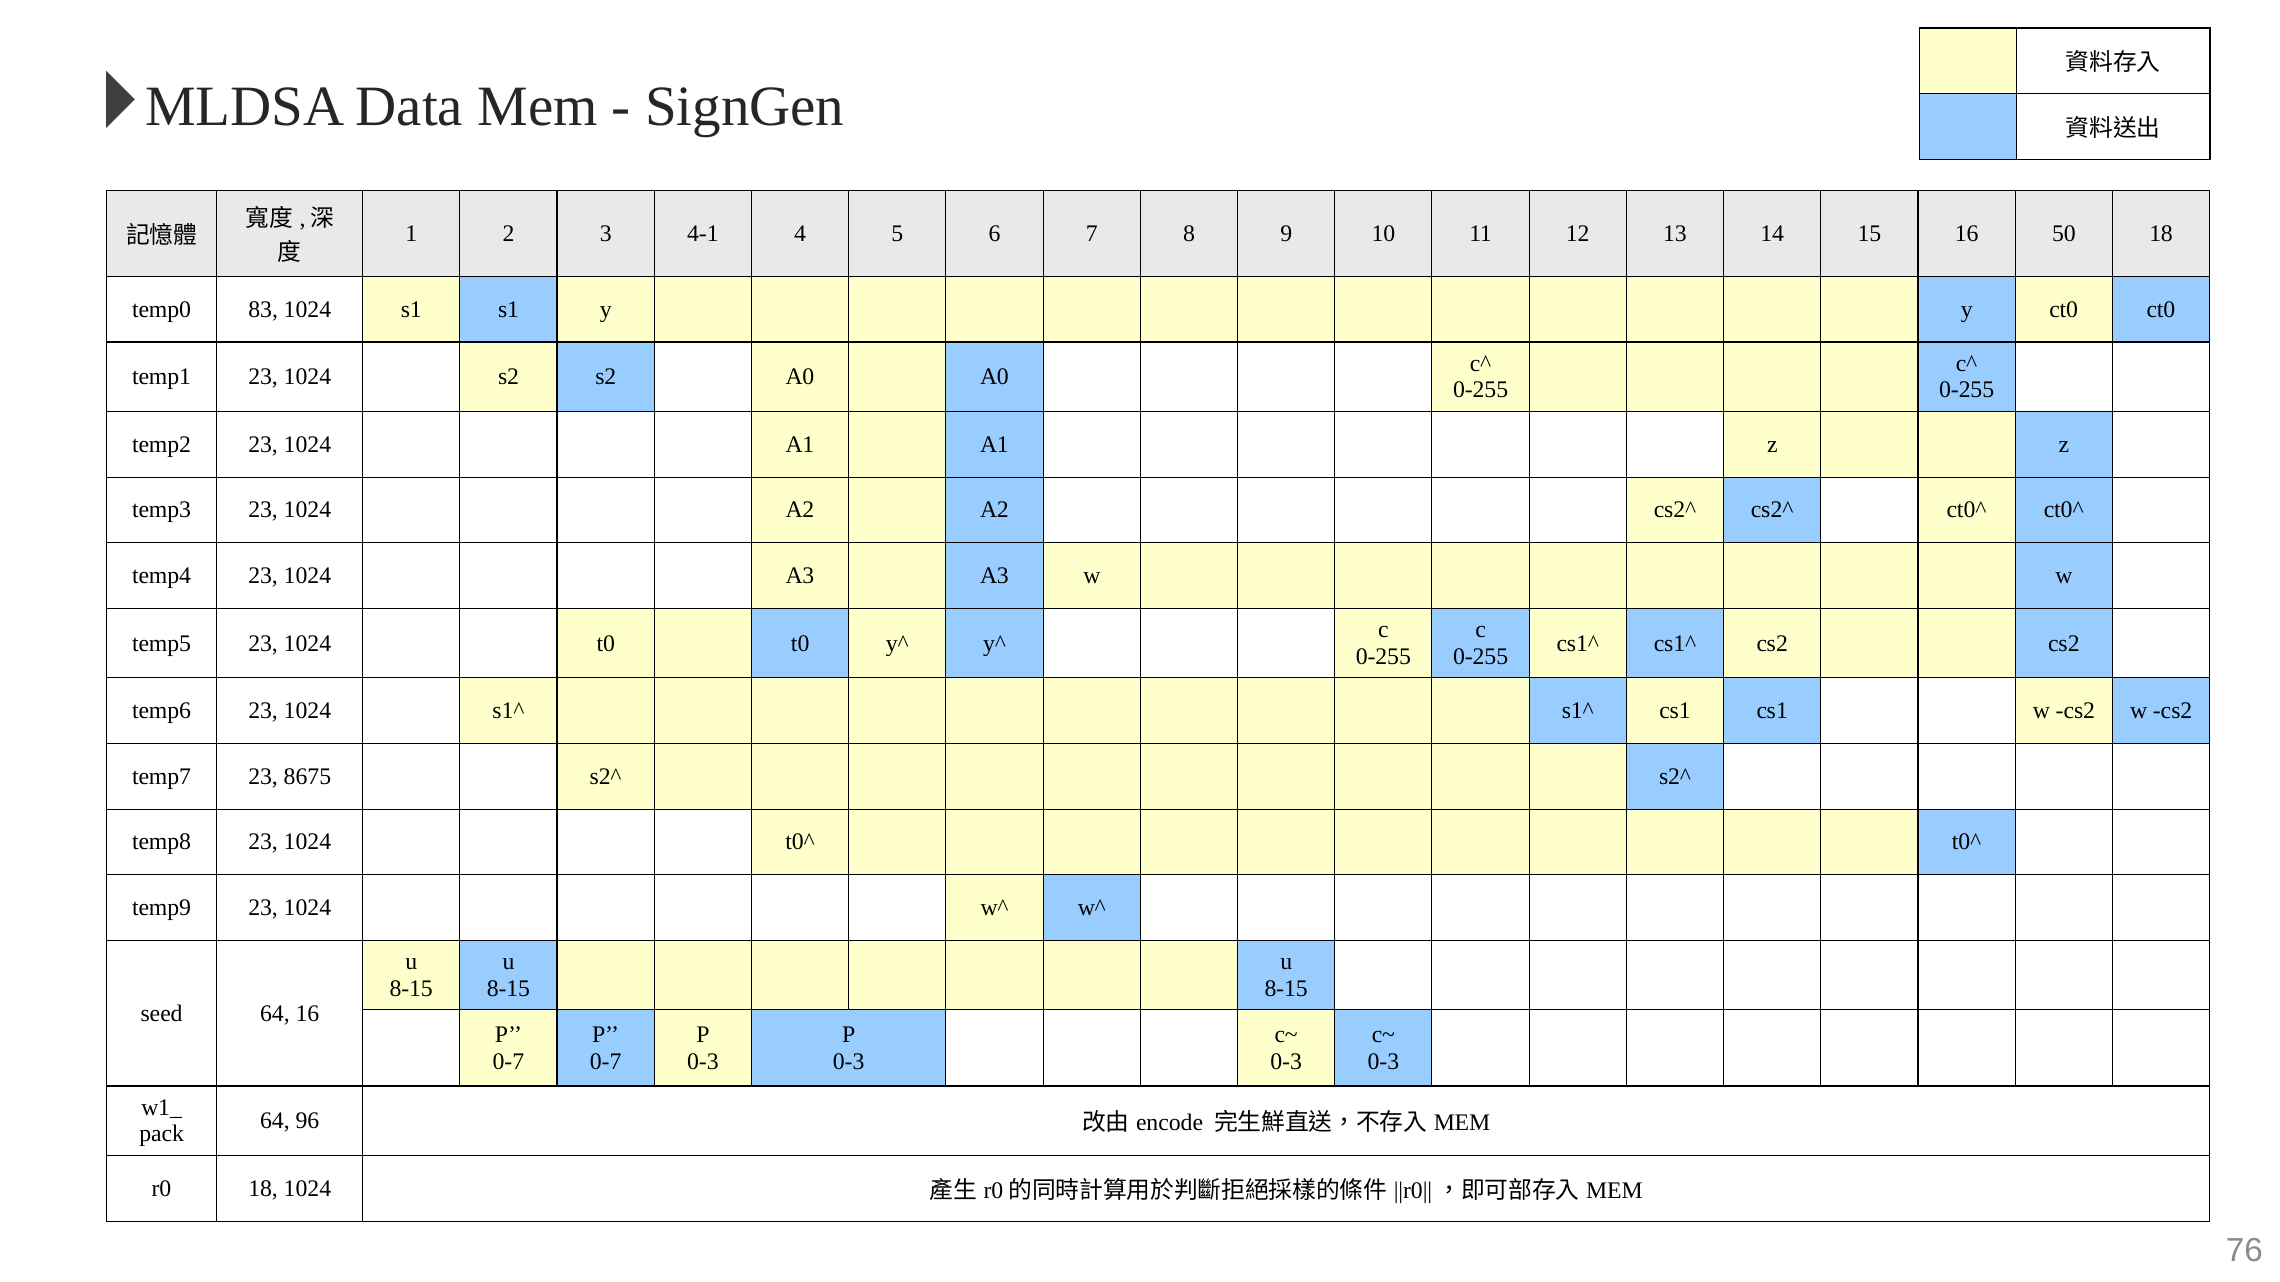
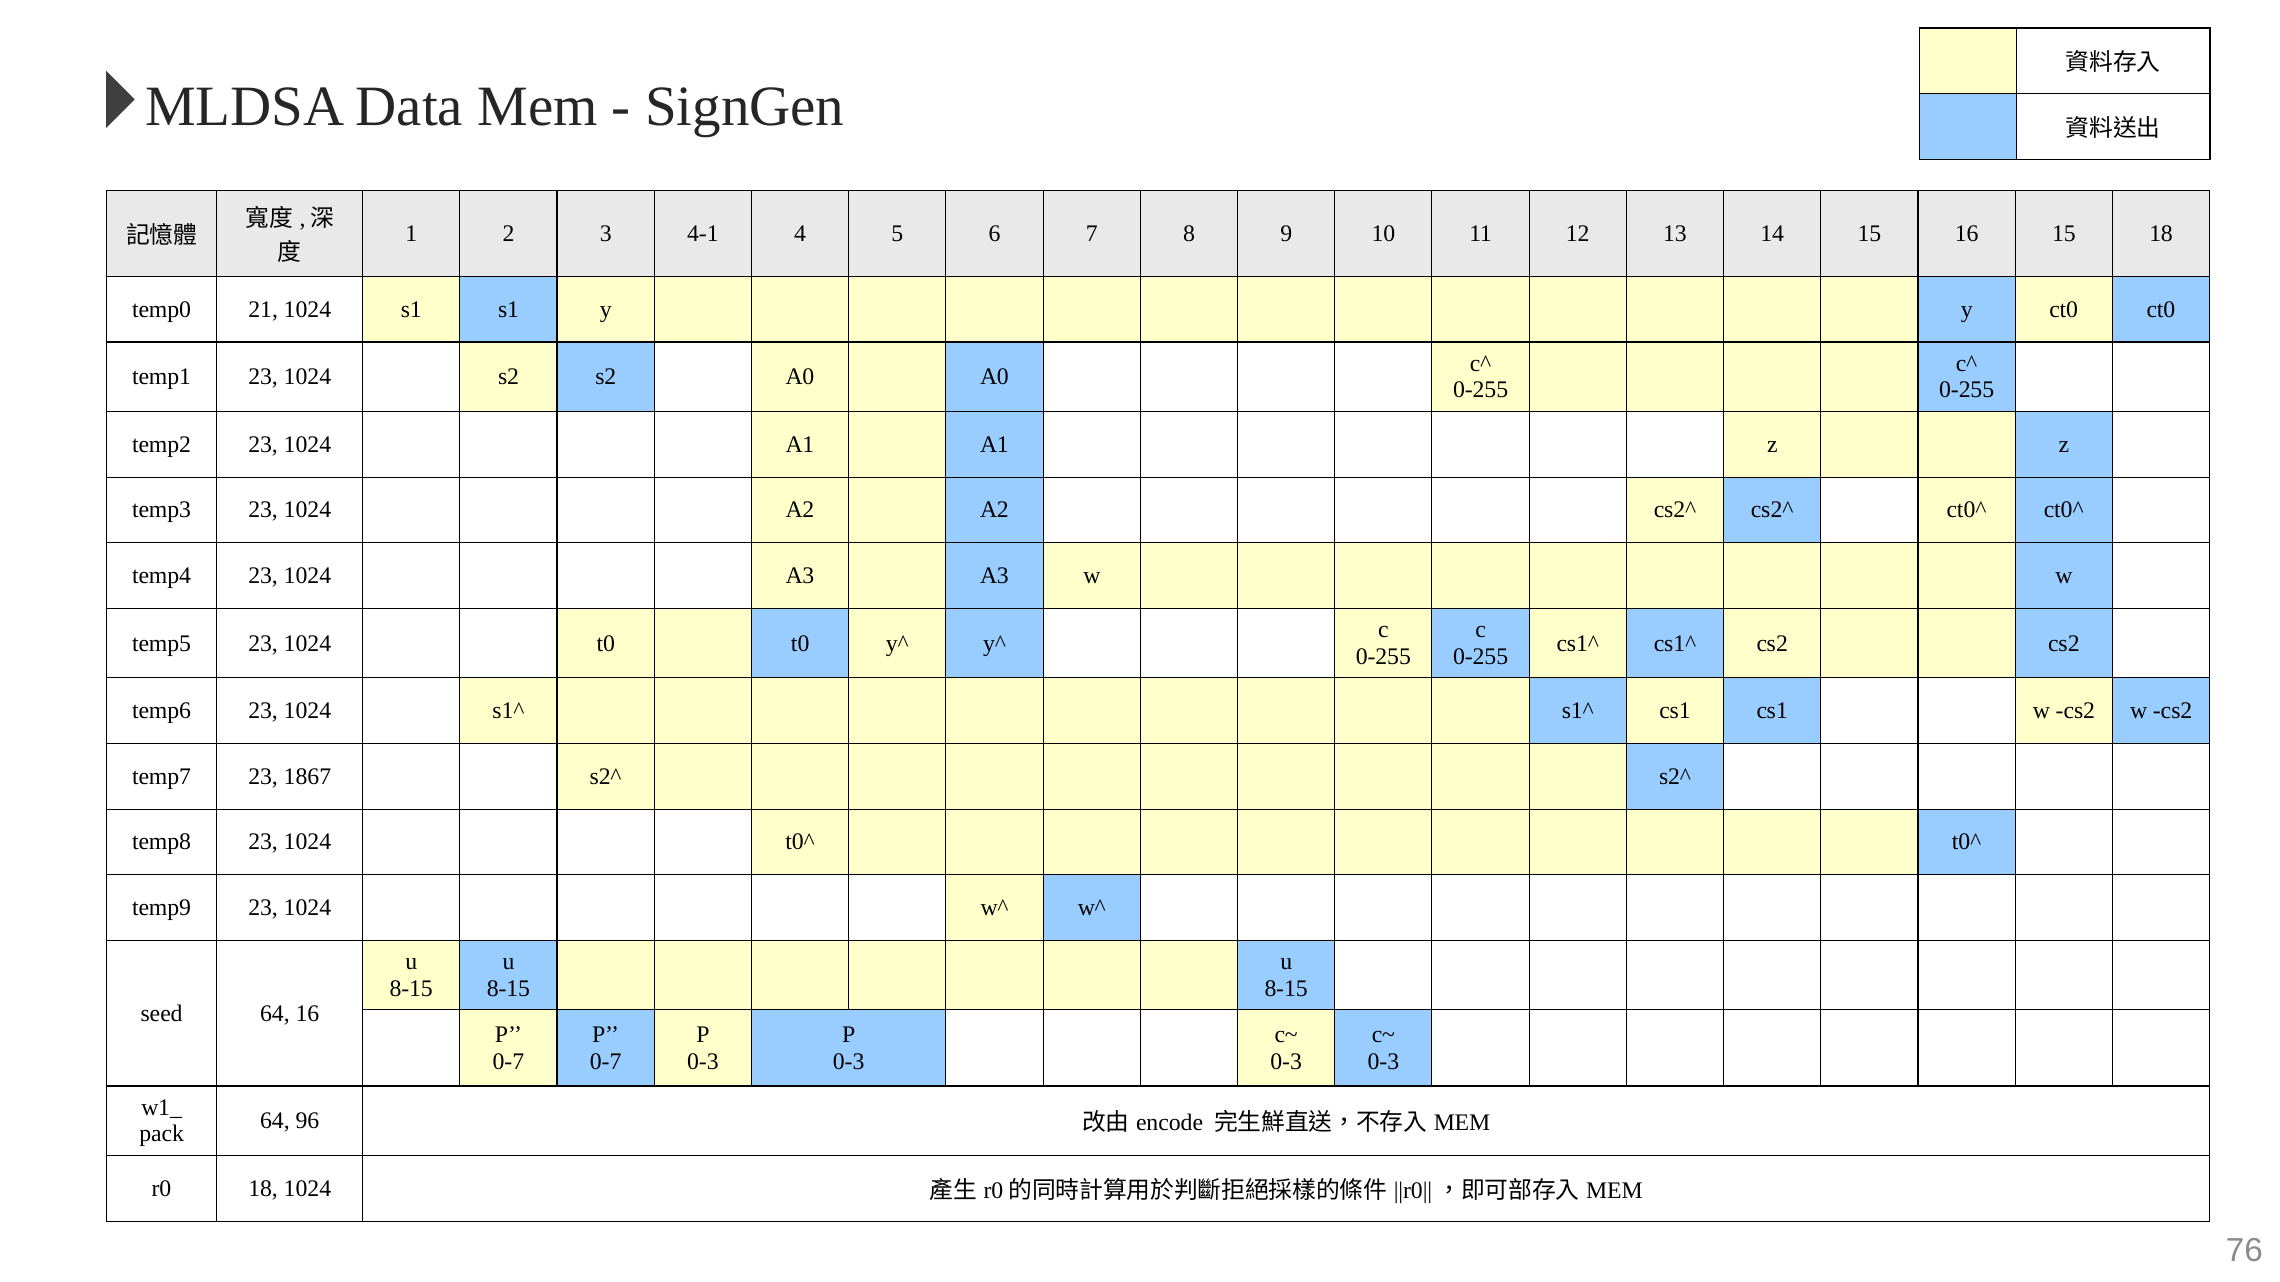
16 50: 50 -> 15
83: 83 -> 21
8675: 8675 -> 1867
